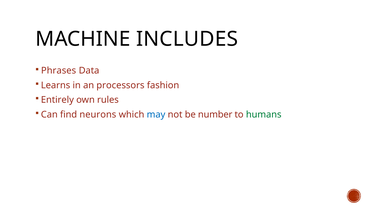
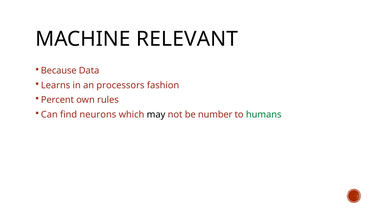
INCLUDES: INCLUDES -> RELEVANT
Phrases: Phrases -> Because
Entirely: Entirely -> Percent
may colour: blue -> black
